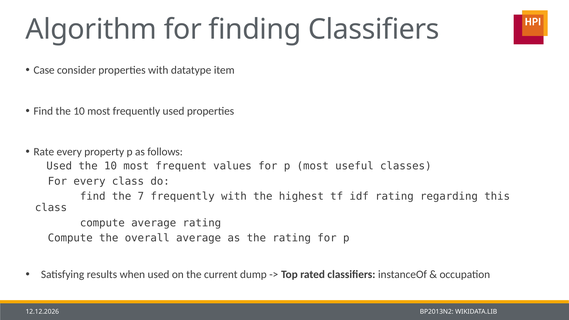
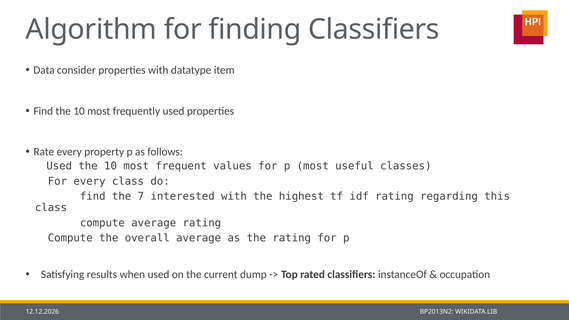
Case: Case -> Data
7 frequently: frequently -> interested
